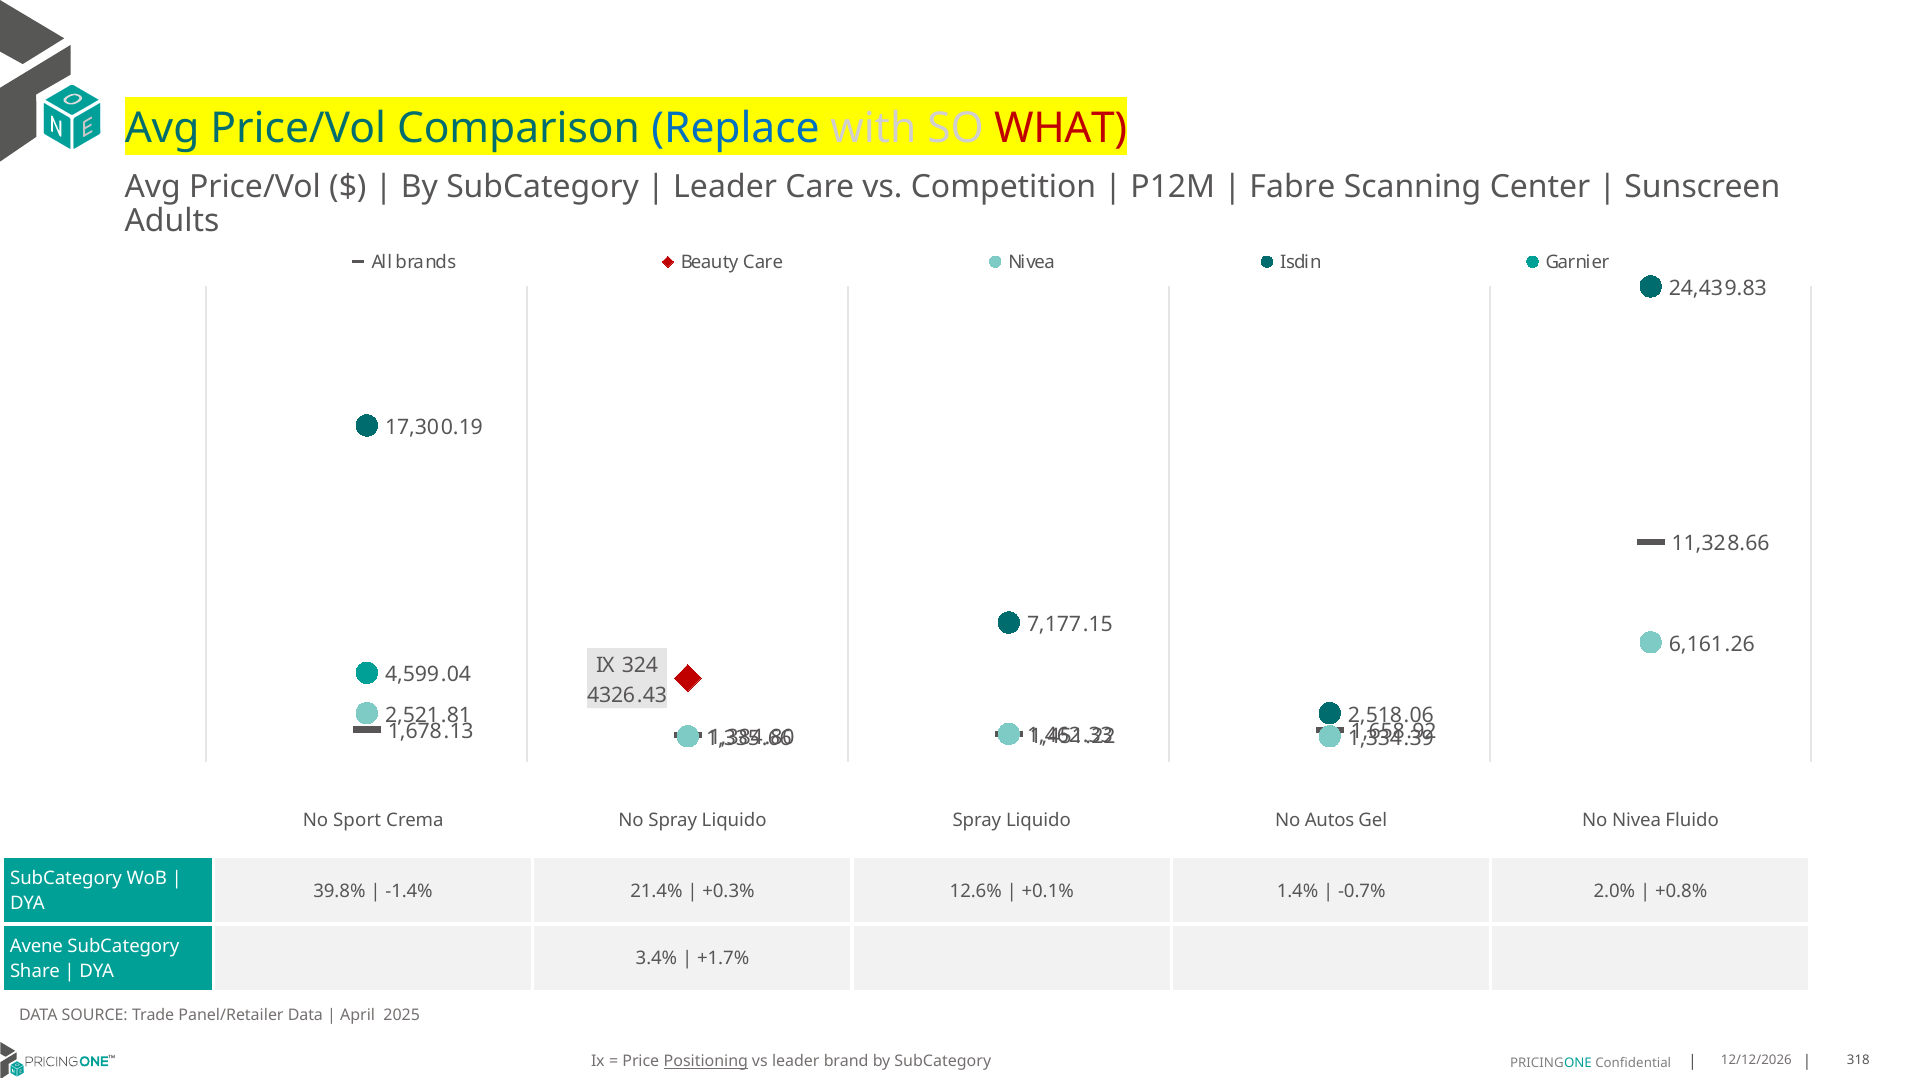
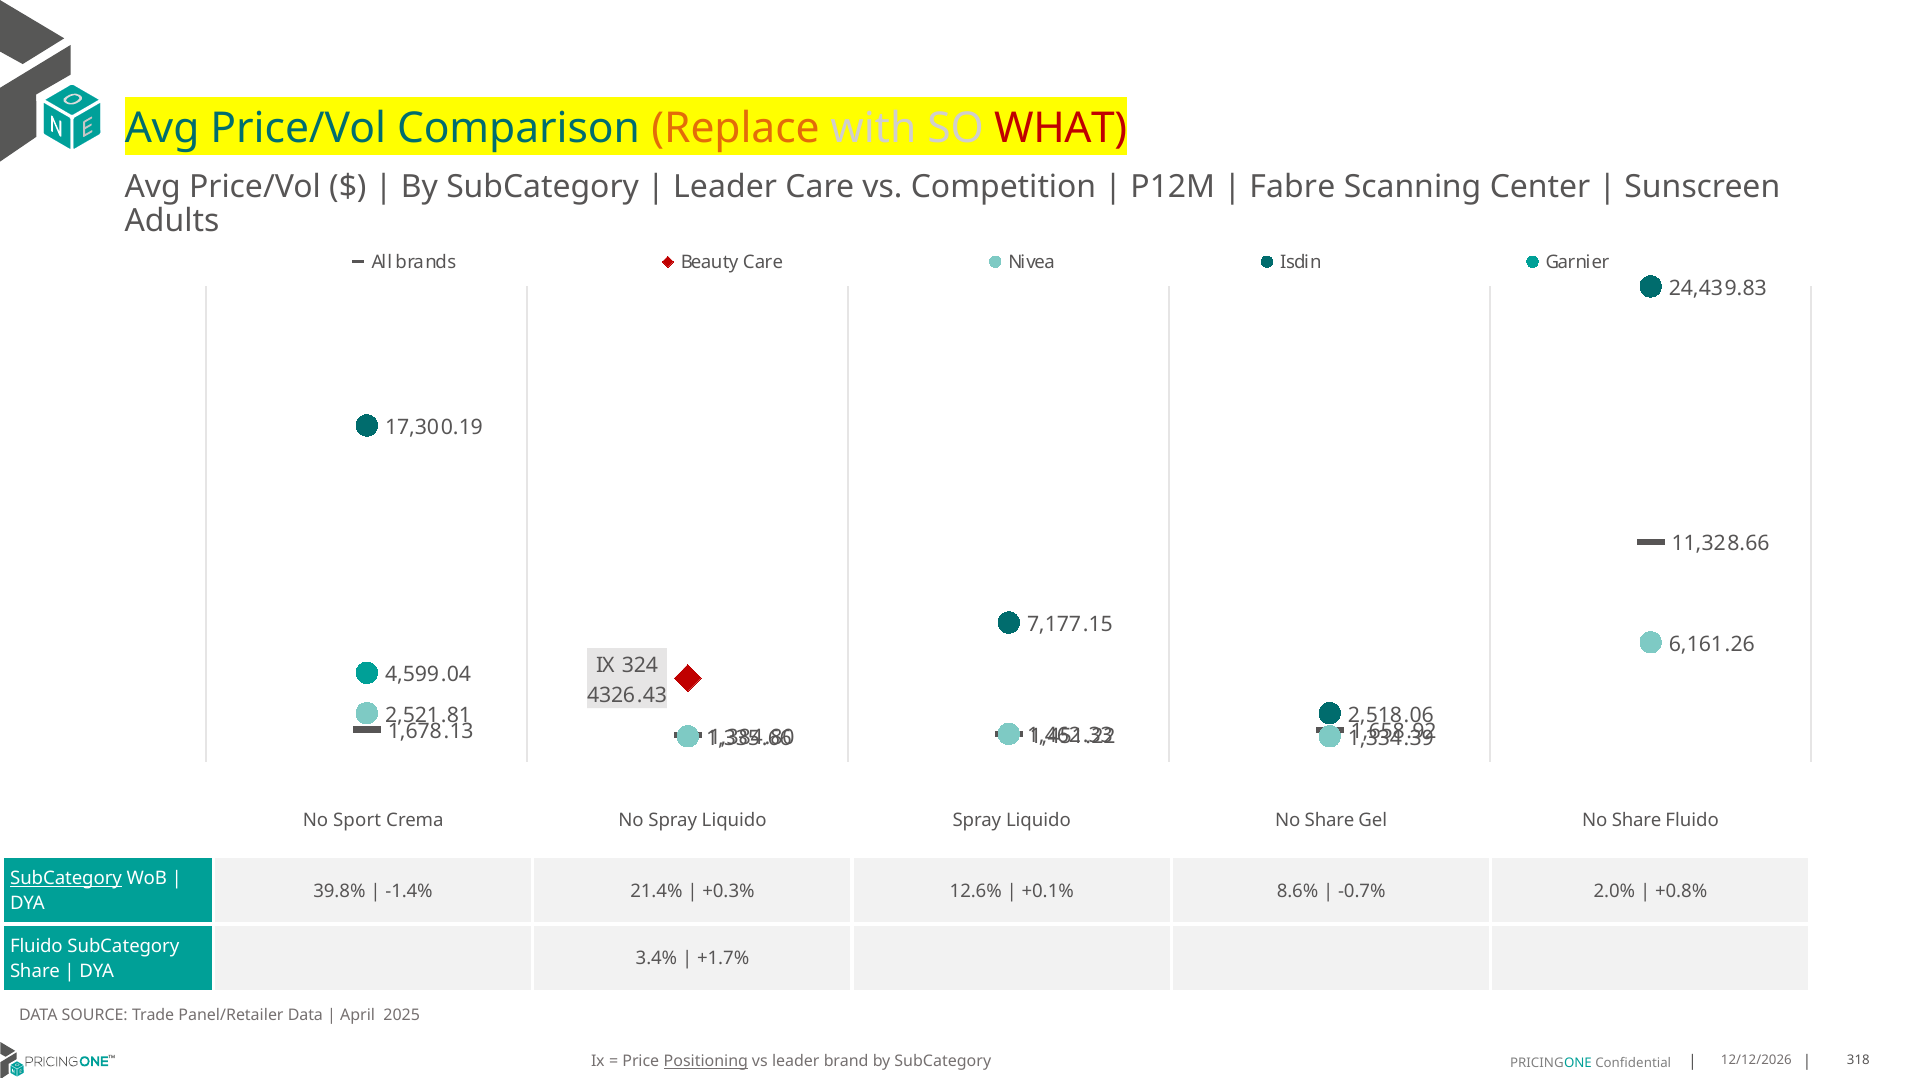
Replace colour: blue -> orange
Liquido No Autos: Autos -> Share
Gel No Nivea: Nivea -> Share
SubCategory at (66, 879) underline: none -> present
1.4%: 1.4% -> 8.6%
Avene at (36, 947): Avene -> Fluido
